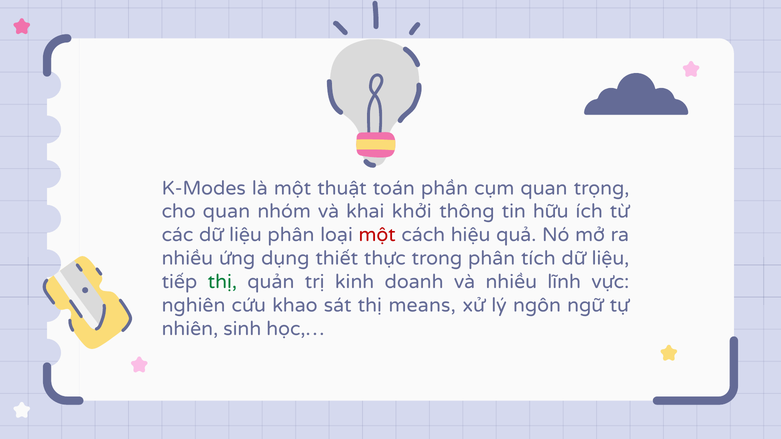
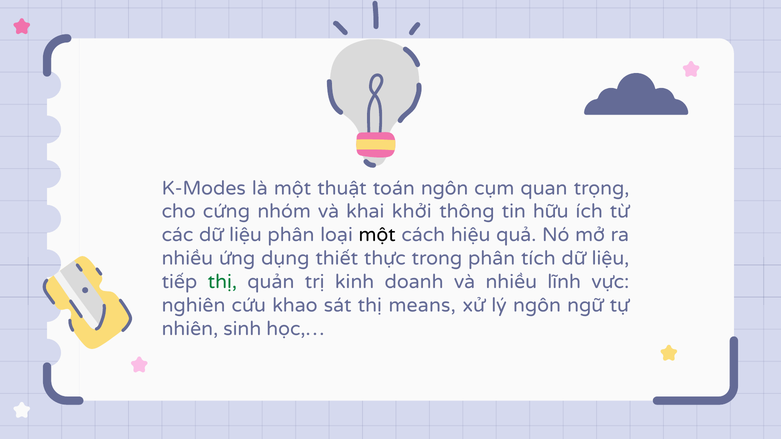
toán phần: phần -> ngôn
cho quan: quan -> cứng
một at (377, 235) colour: red -> black
